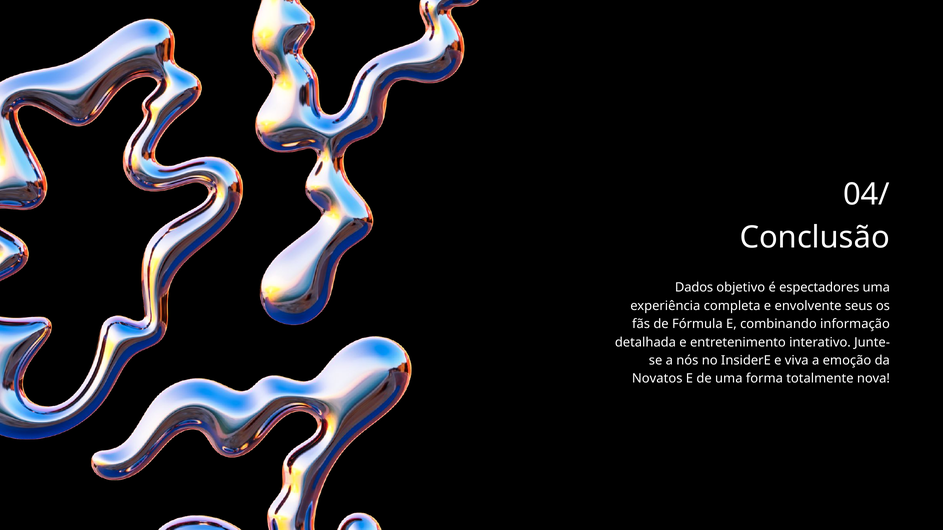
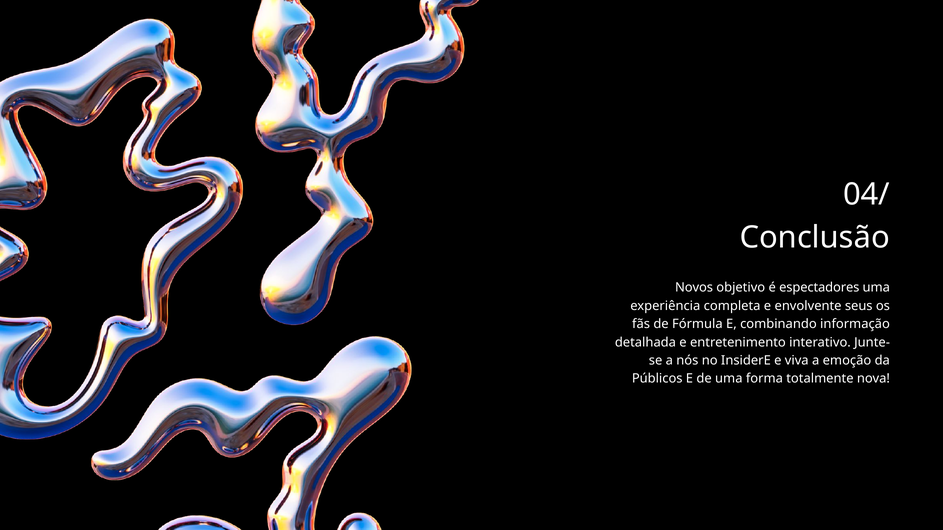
Dados: Dados -> Novos
Novatos: Novatos -> Públicos
